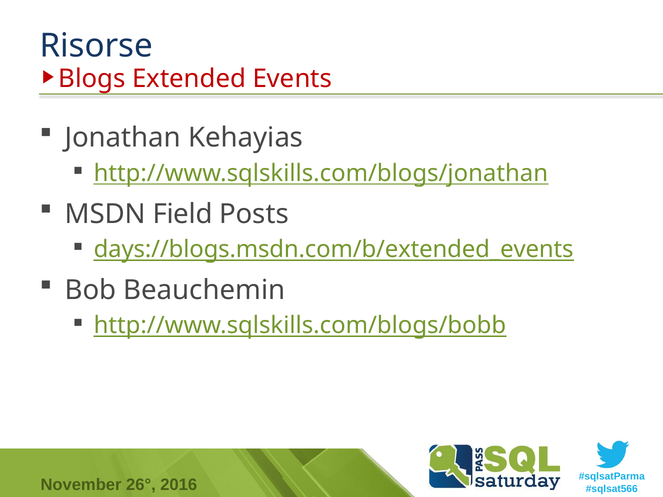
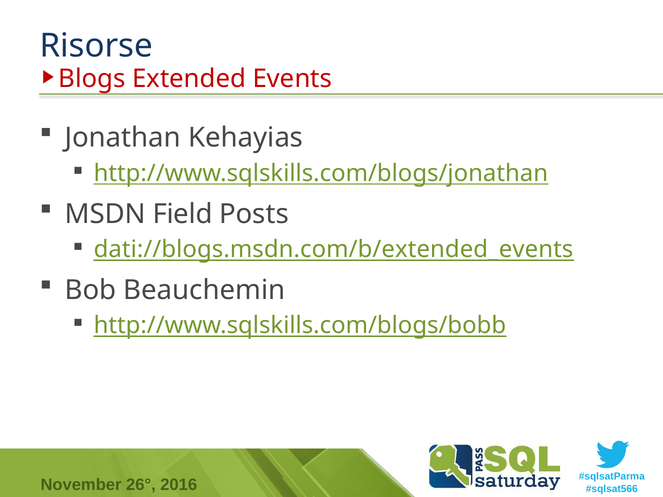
days://blogs.msdn.com/b/extended_events: days://blogs.msdn.com/b/extended_events -> dati://blogs.msdn.com/b/extended_events
